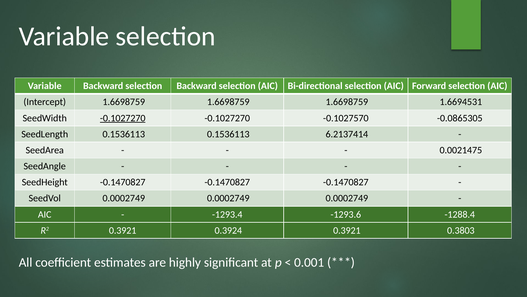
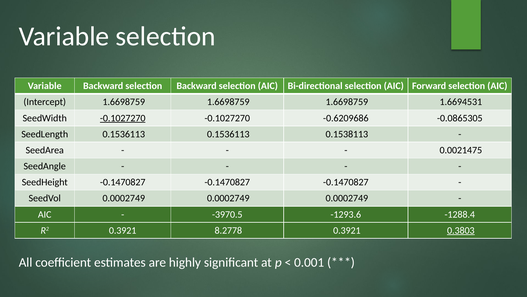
-0.1027570: -0.1027570 -> -0.6209686
6.2137414: 6.2137414 -> 0.1538113
-1293.4: -1293.4 -> -3970.5
0.3924: 0.3924 -> 8.2778
0.3803 underline: none -> present
